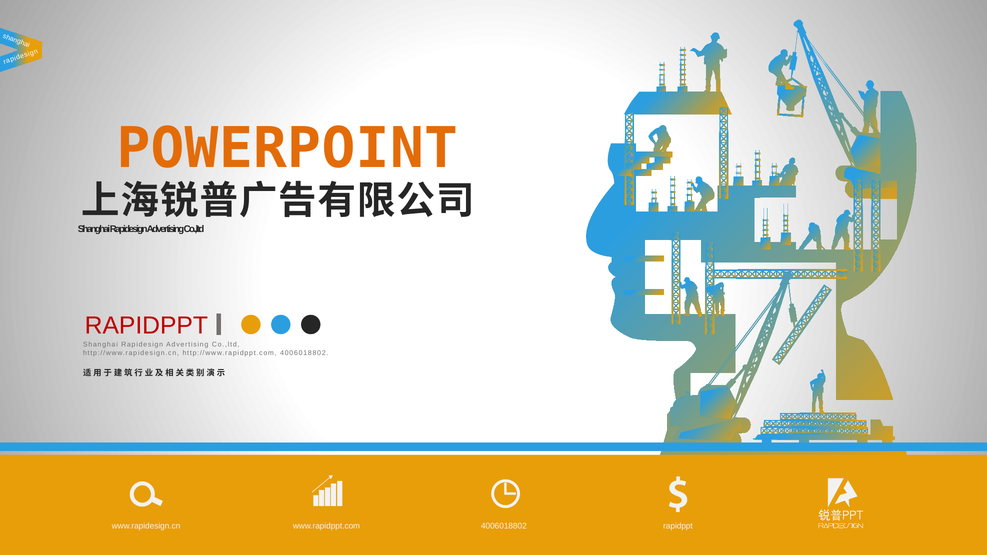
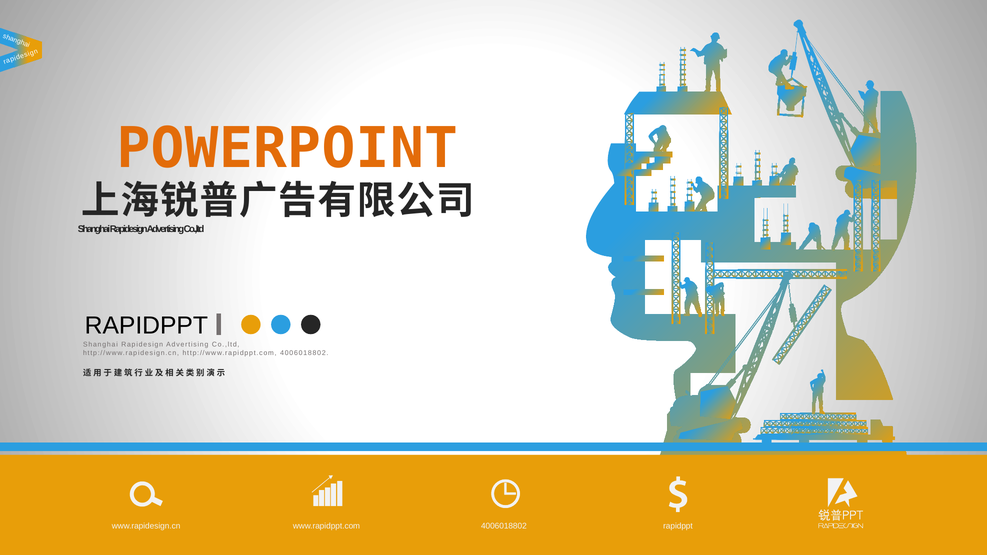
RAPIDPPT at (146, 326) colour: red -> black
